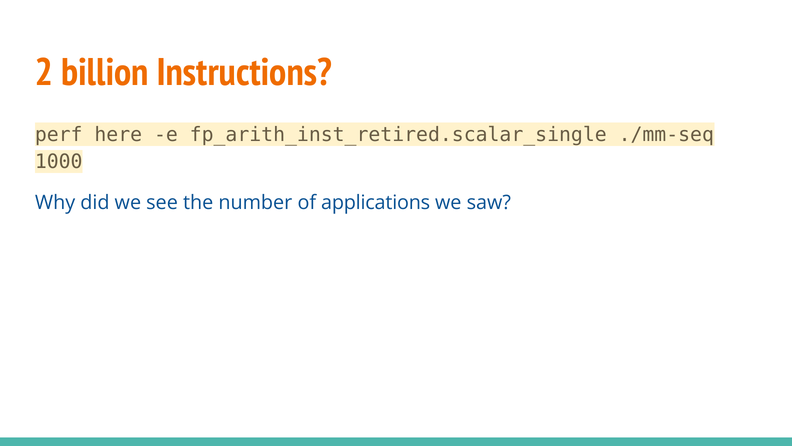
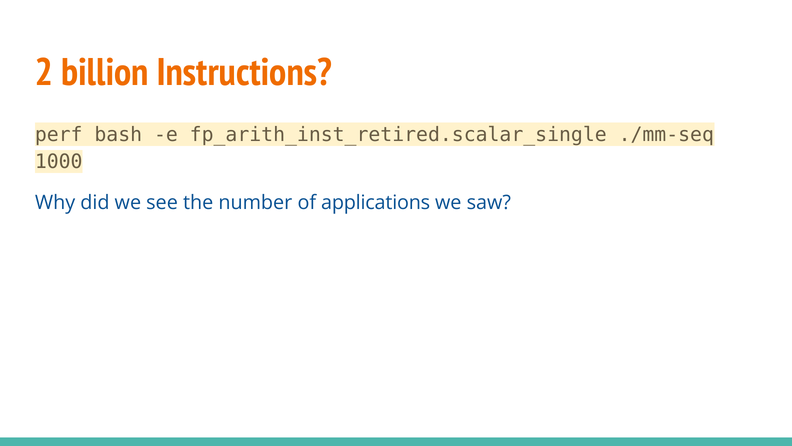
here: here -> bash
